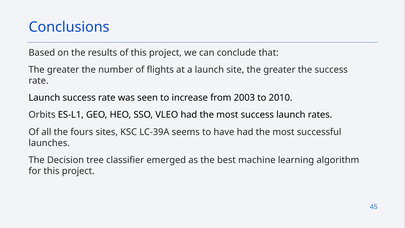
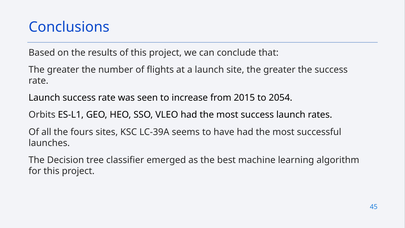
2003: 2003 -> 2015
2010: 2010 -> 2054
